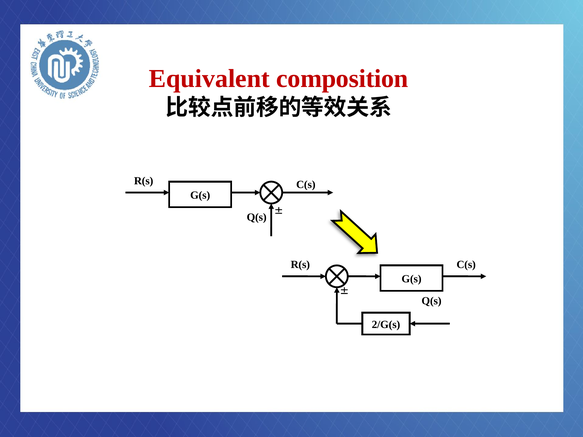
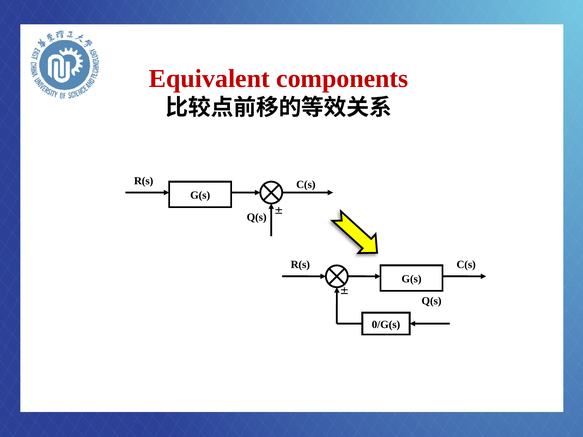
composition: composition -> components
2/G(s: 2/G(s -> 0/G(s
